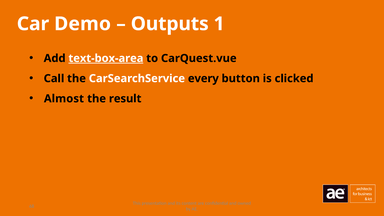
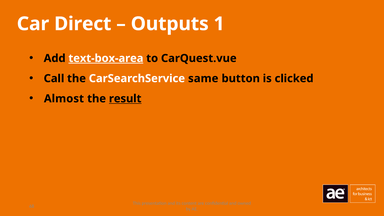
Demo: Demo -> Direct
every: every -> same
result underline: none -> present
